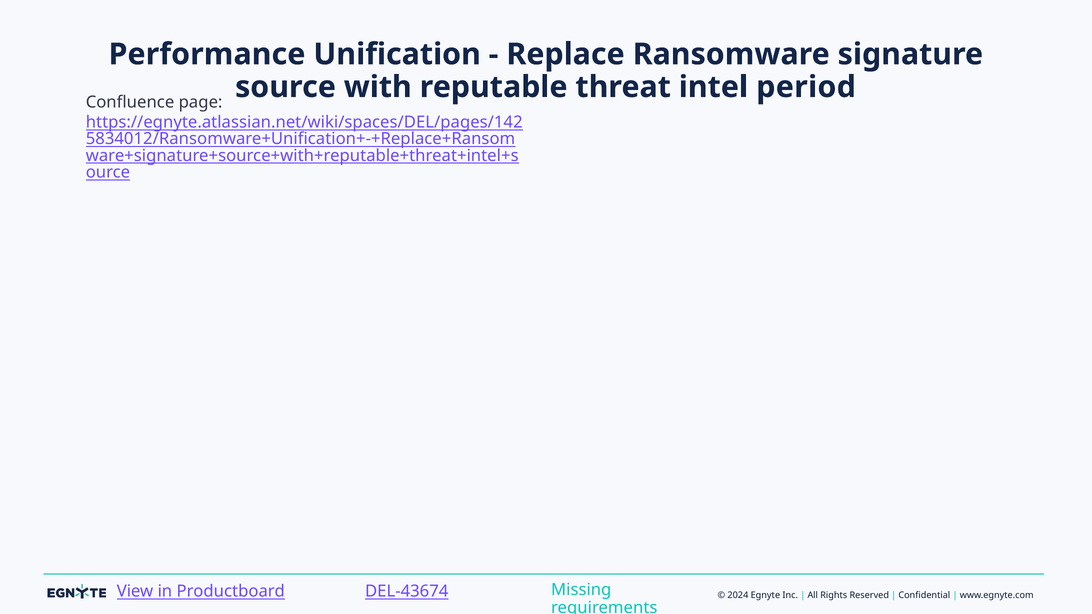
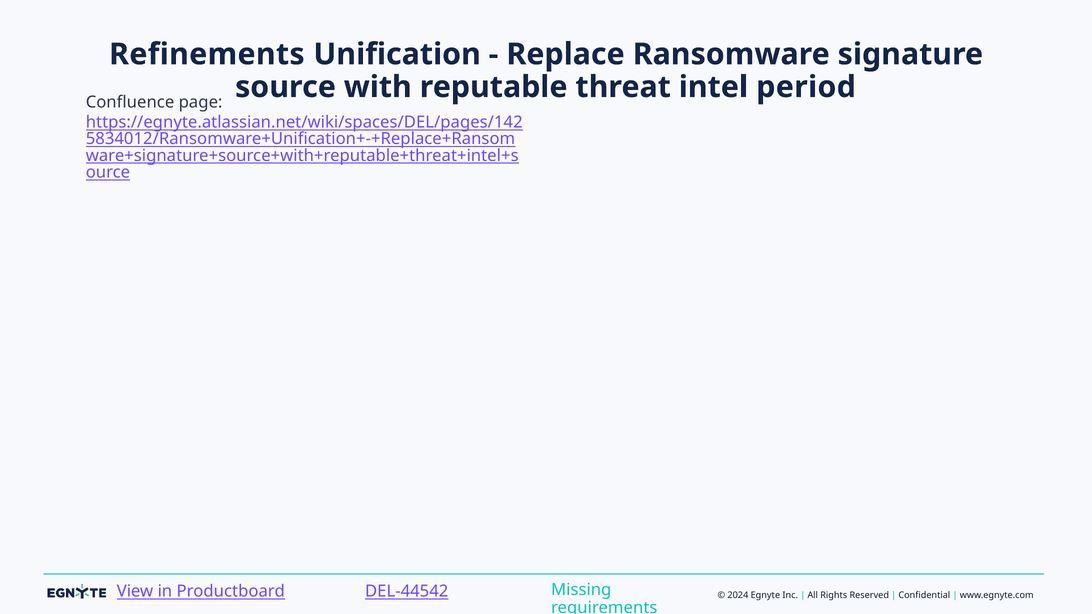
Performance: Performance -> Refinements
DEL-43674: DEL-43674 -> DEL-44542
